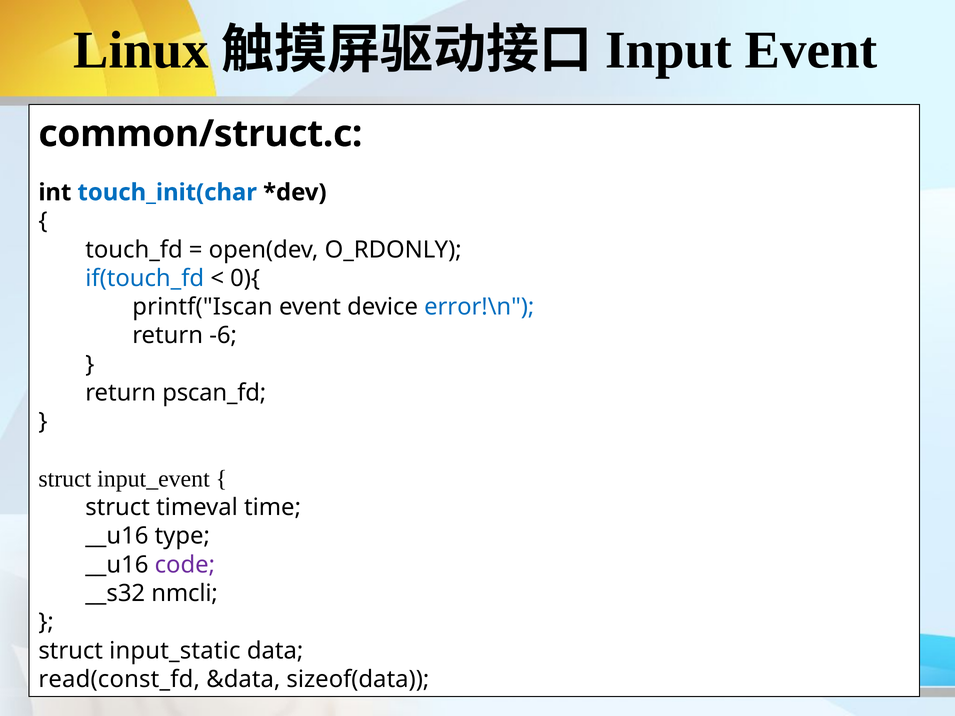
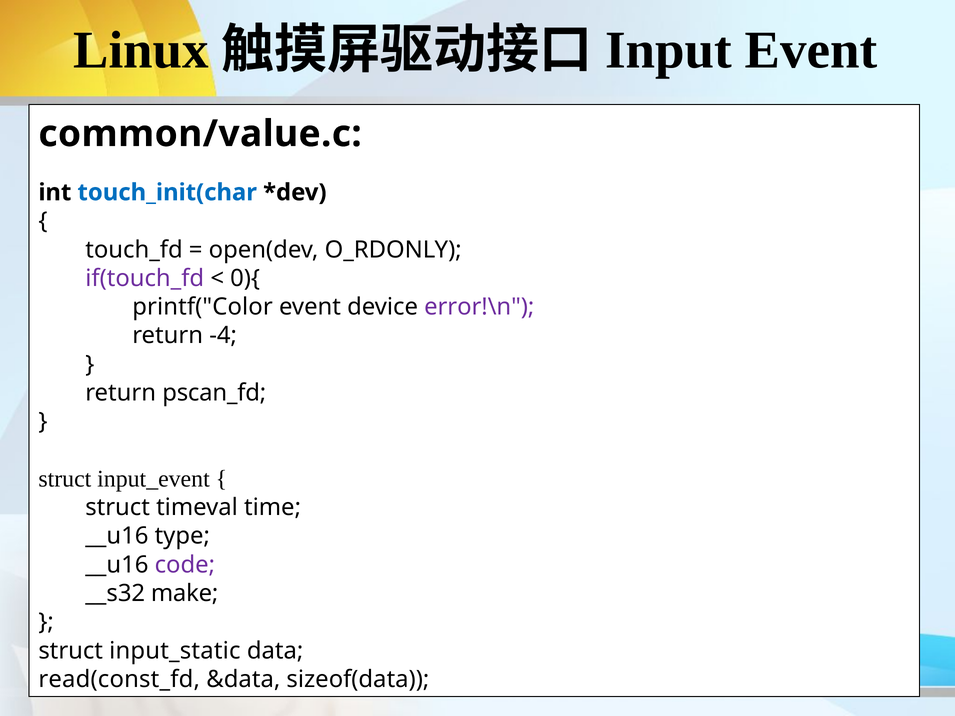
common/struct.c: common/struct.c -> common/value.c
if(touch_fd colour: blue -> purple
printf("Iscan: printf("Iscan -> printf("Color
error!\n colour: blue -> purple
-6: -6 -> -4
nmcli: nmcli -> make
